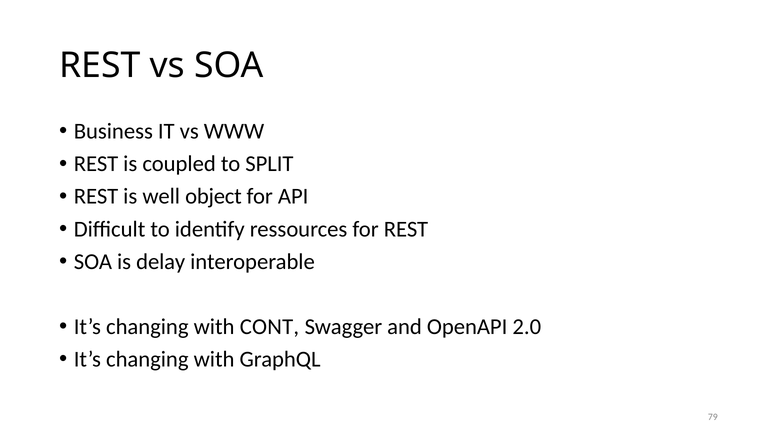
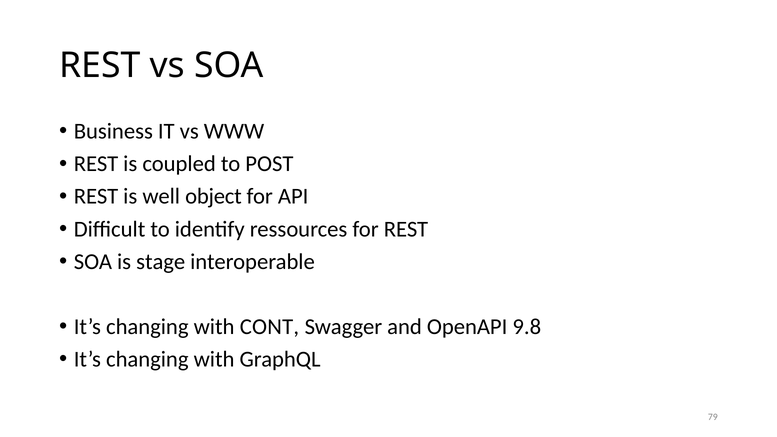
SPLIT: SPLIT -> POST
delay: delay -> stage
2.0: 2.0 -> 9.8
